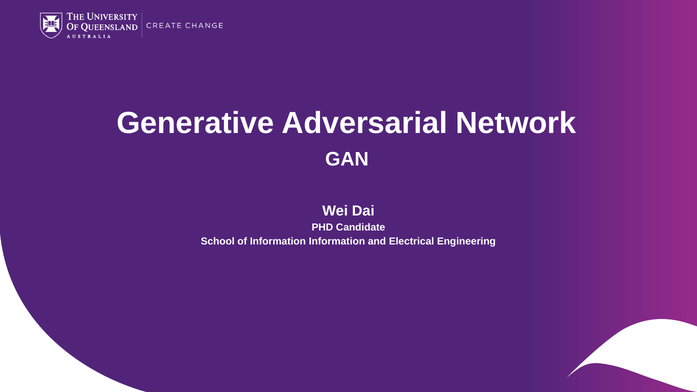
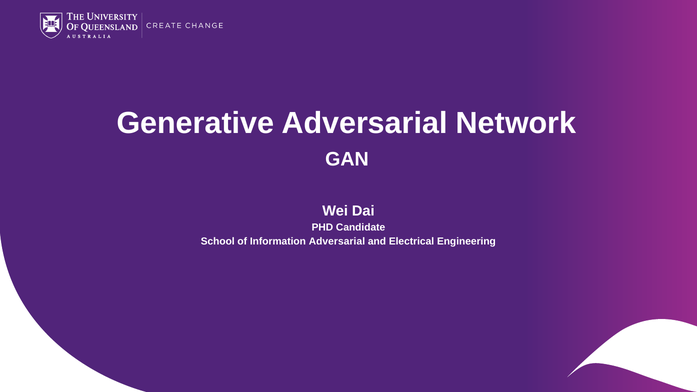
Information Information: Information -> Adversarial
